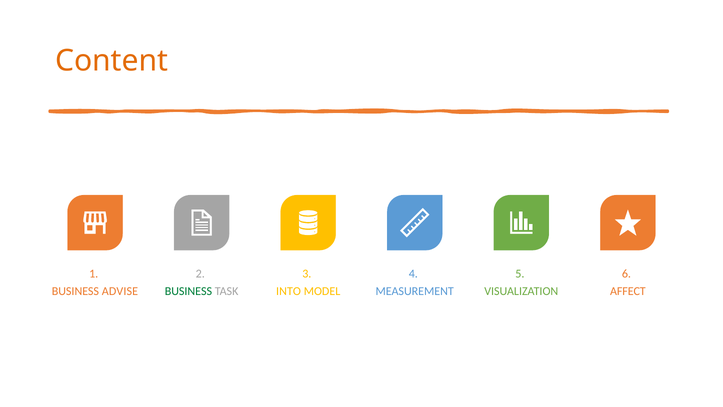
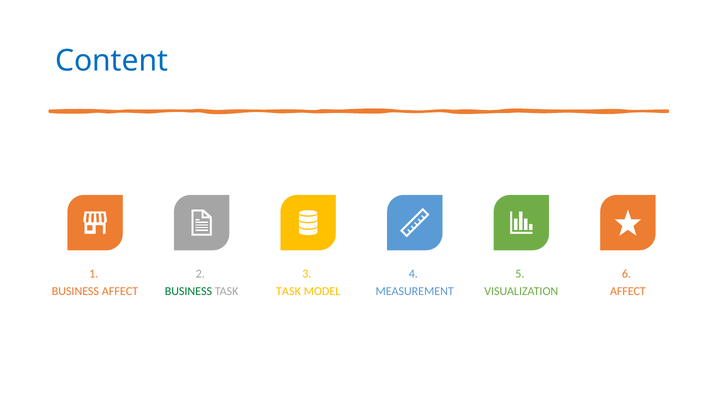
Content colour: orange -> blue
BUSINESS ADVISE: ADVISE -> AFFECT
INTO at (288, 291): INTO -> TASK
